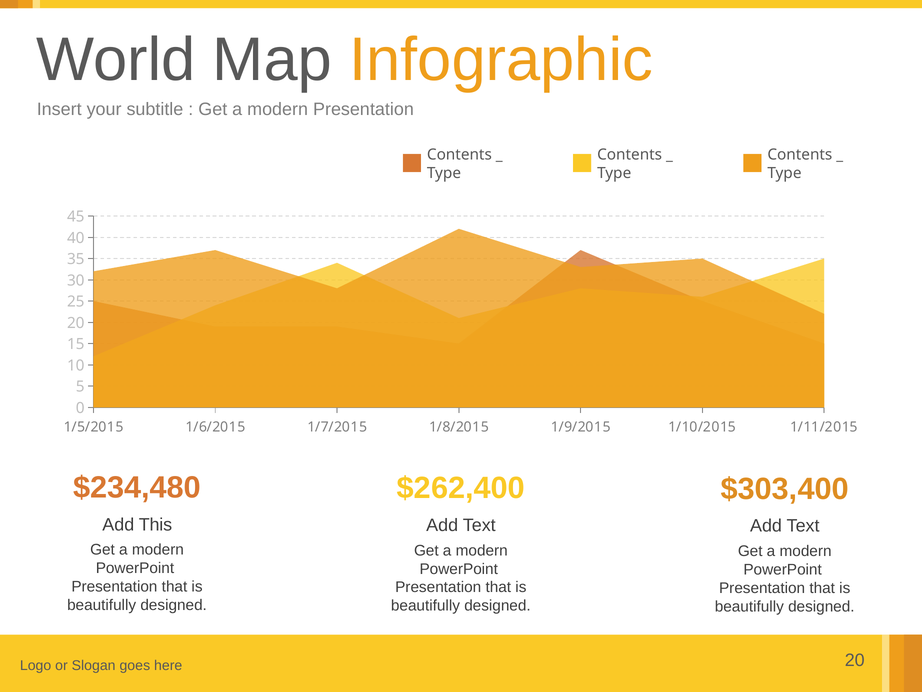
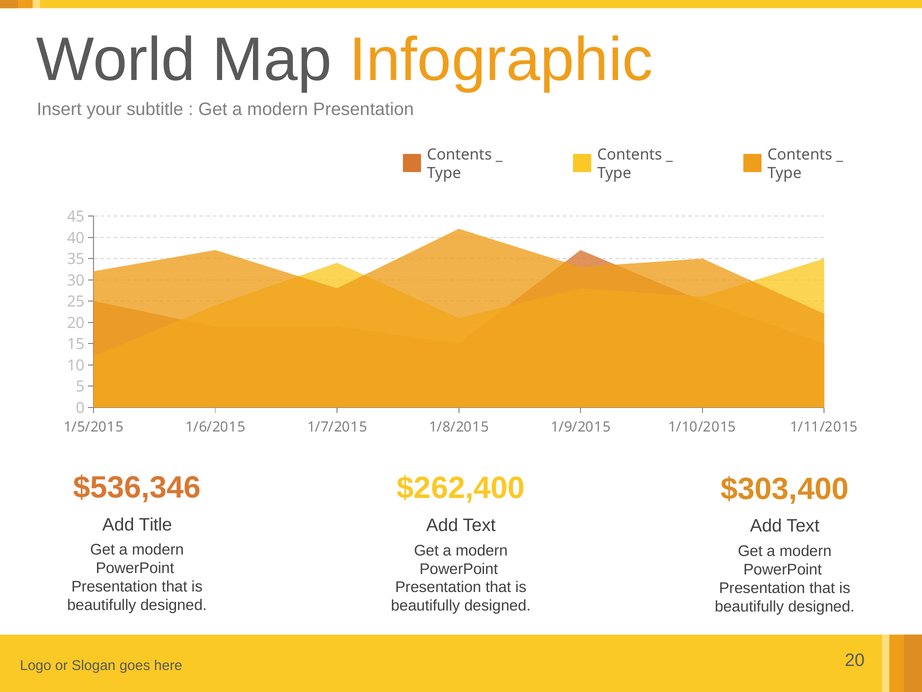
$234,480: $234,480 -> $536,346
This: This -> Title
